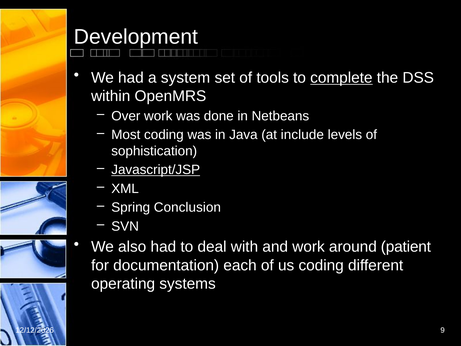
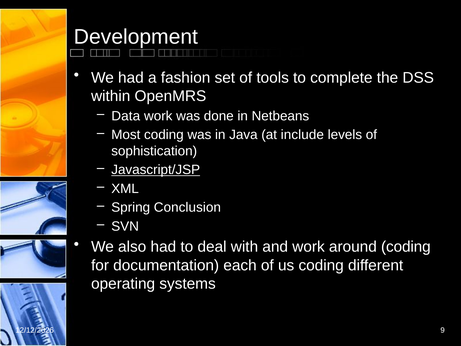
system: system -> fashion
complete underline: present -> none
Over: Over -> Data
around patient: patient -> coding
